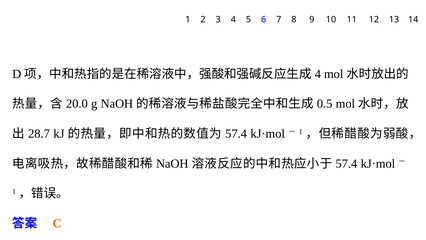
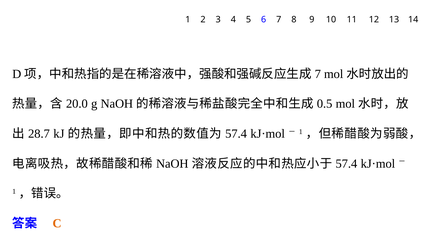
4 at (318, 74): 4 -> 7
